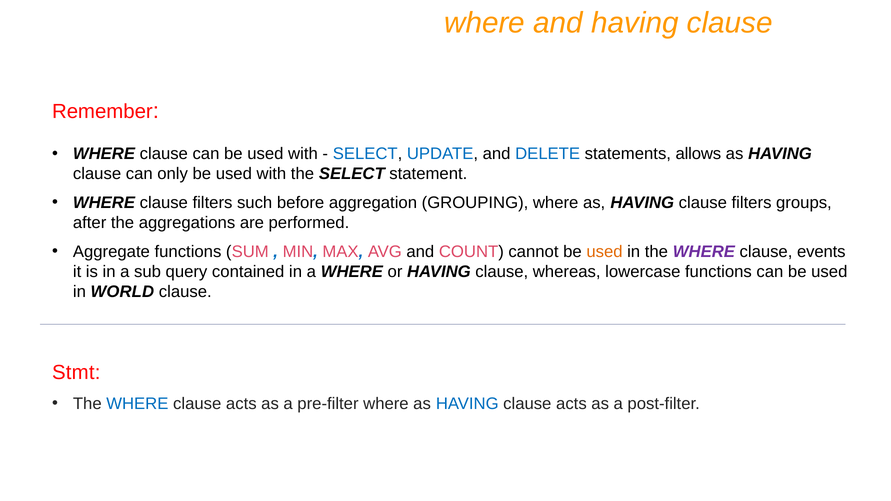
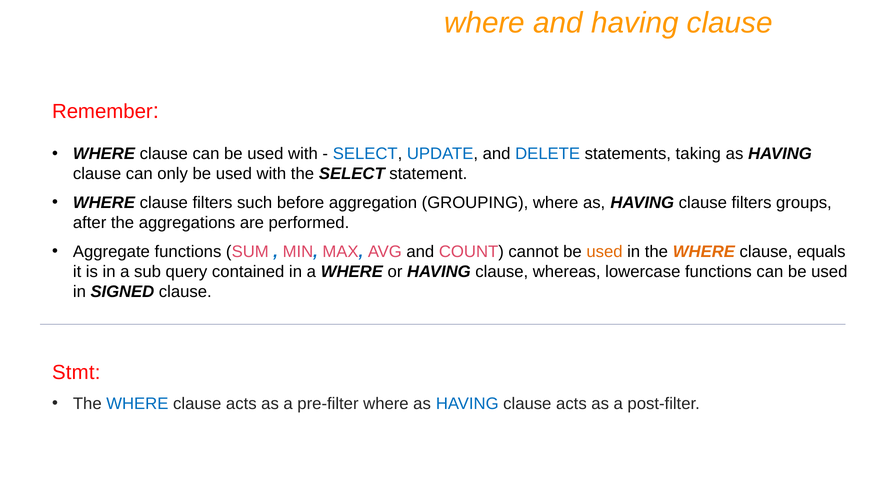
allows: allows -> taking
WHERE at (704, 252) colour: purple -> orange
events: events -> equals
WORLD: WORLD -> SIGNED
